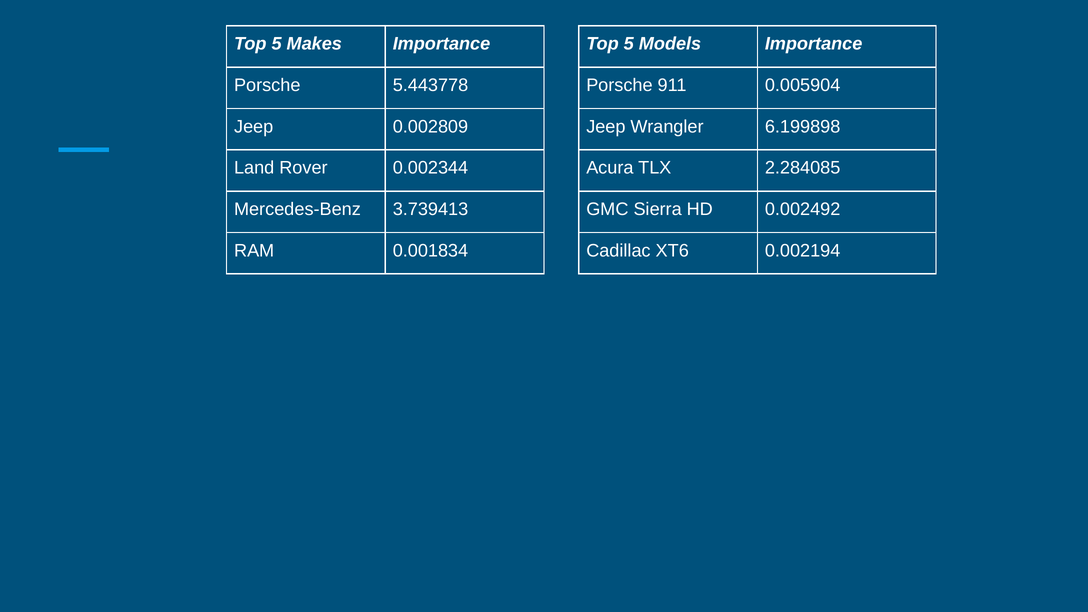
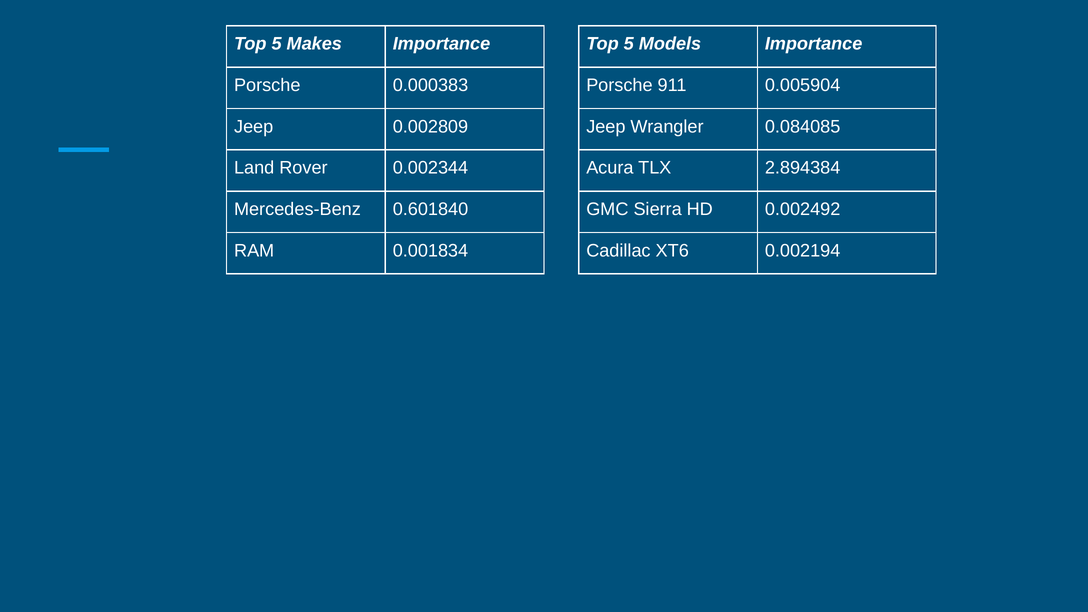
5.443778: 5.443778 -> 0.000383
6.199898: 6.199898 -> 0.084085
2.284085: 2.284085 -> 2.894384
3.739413: 3.739413 -> 0.601840
